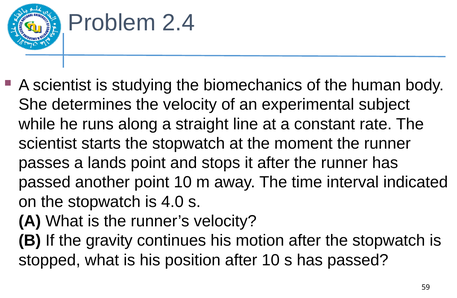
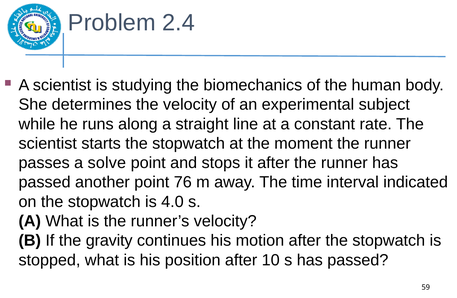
lands: lands -> solve
point 10: 10 -> 76
